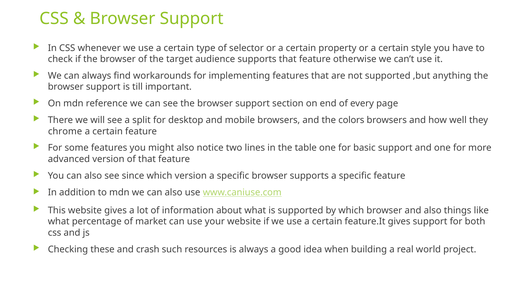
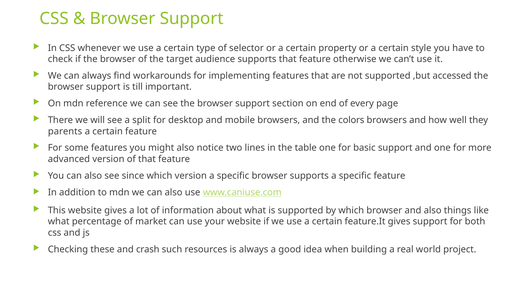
anything: anything -> accessed
chrome: chrome -> parents
